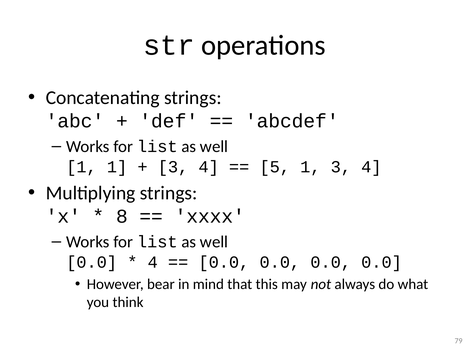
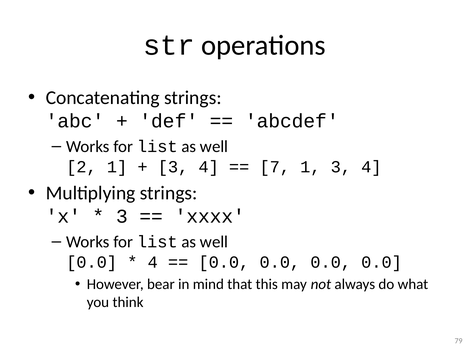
1 at (81, 167): 1 -> 2
5: 5 -> 7
8 at (122, 216): 8 -> 3
